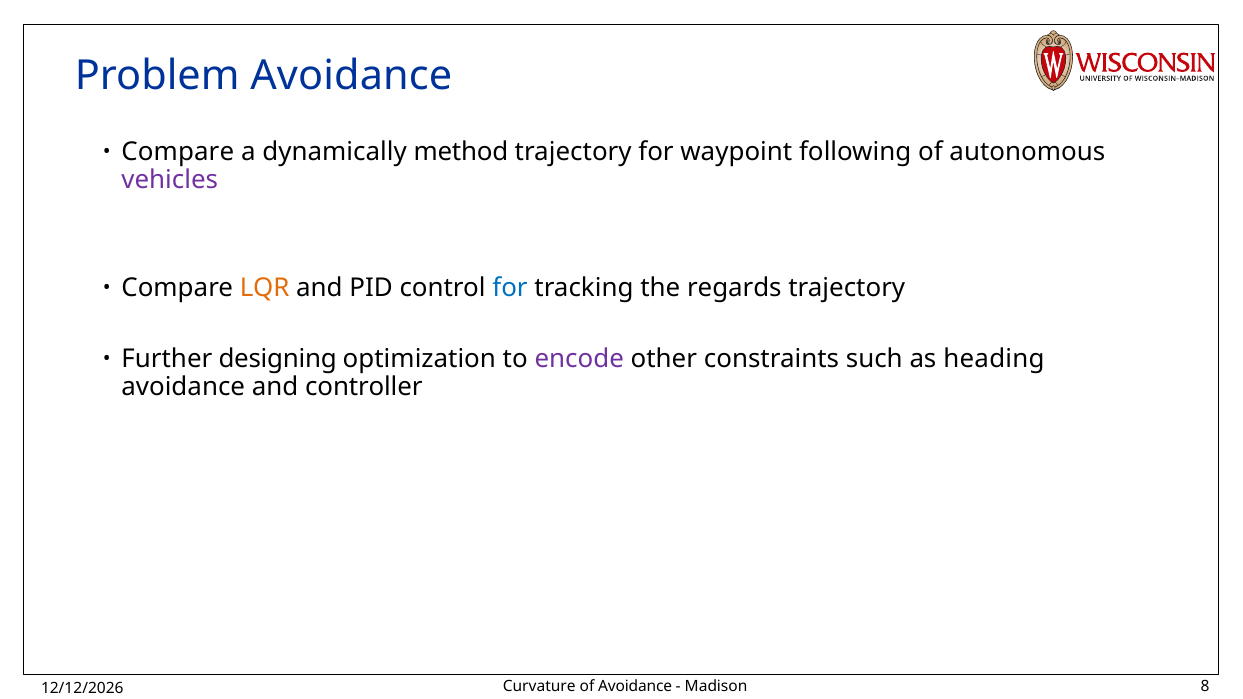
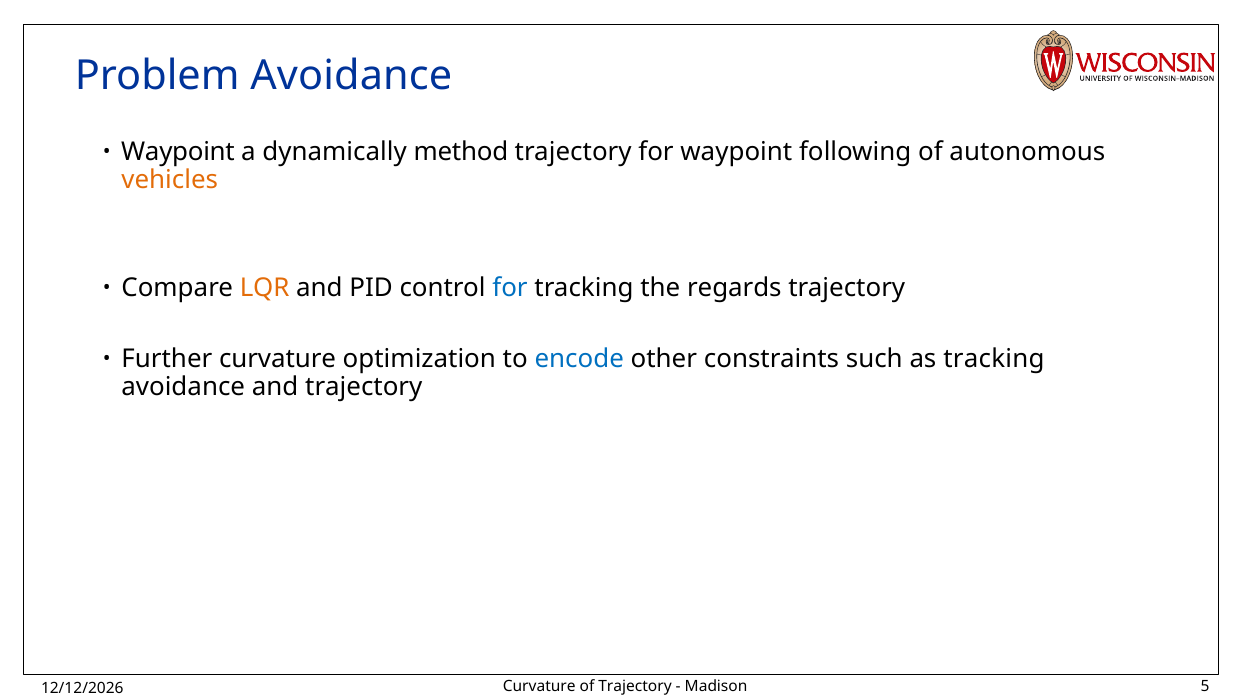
Compare at (178, 152): Compare -> Waypoint
vehicles colour: purple -> orange
Further designing: designing -> curvature
encode colour: purple -> blue
as heading: heading -> tracking
and controller: controller -> trajectory
of Avoidance: Avoidance -> Trajectory
8: 8 -> 5
